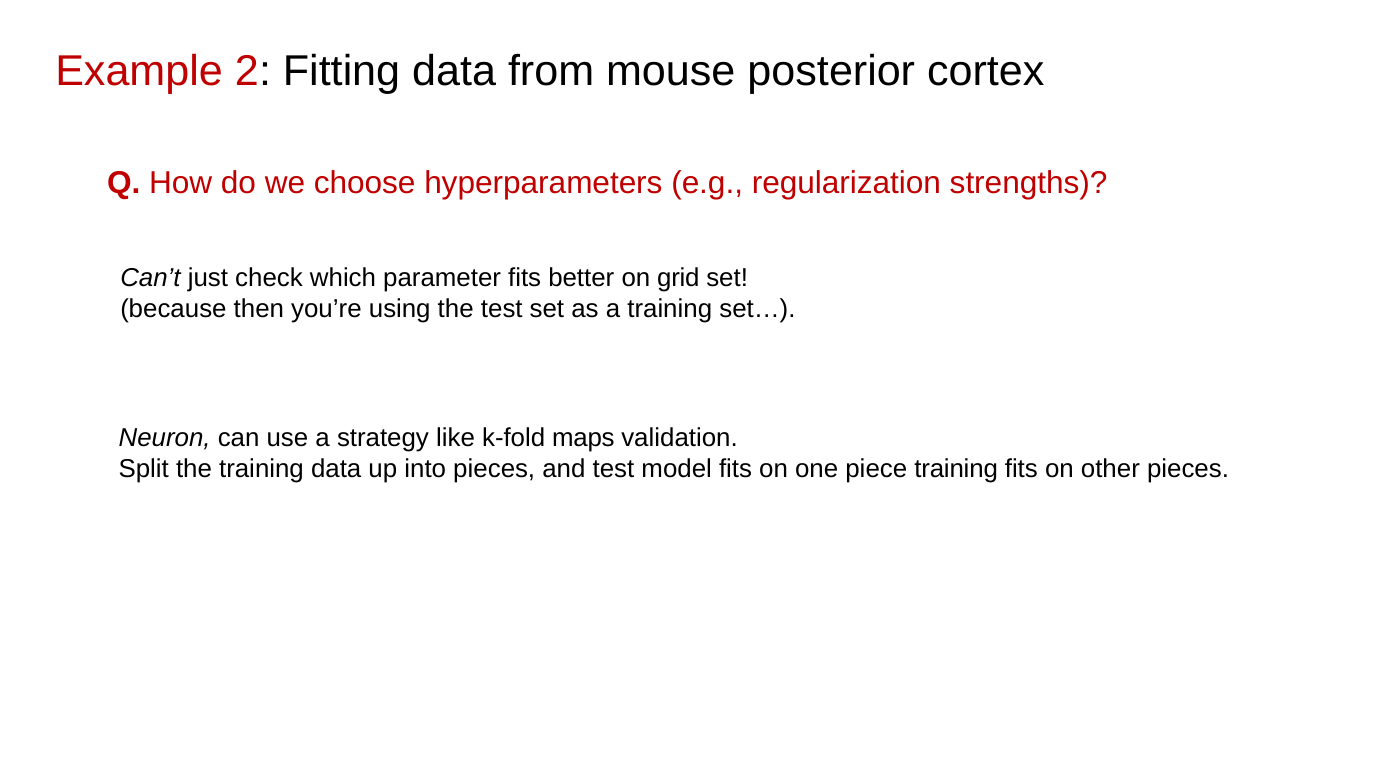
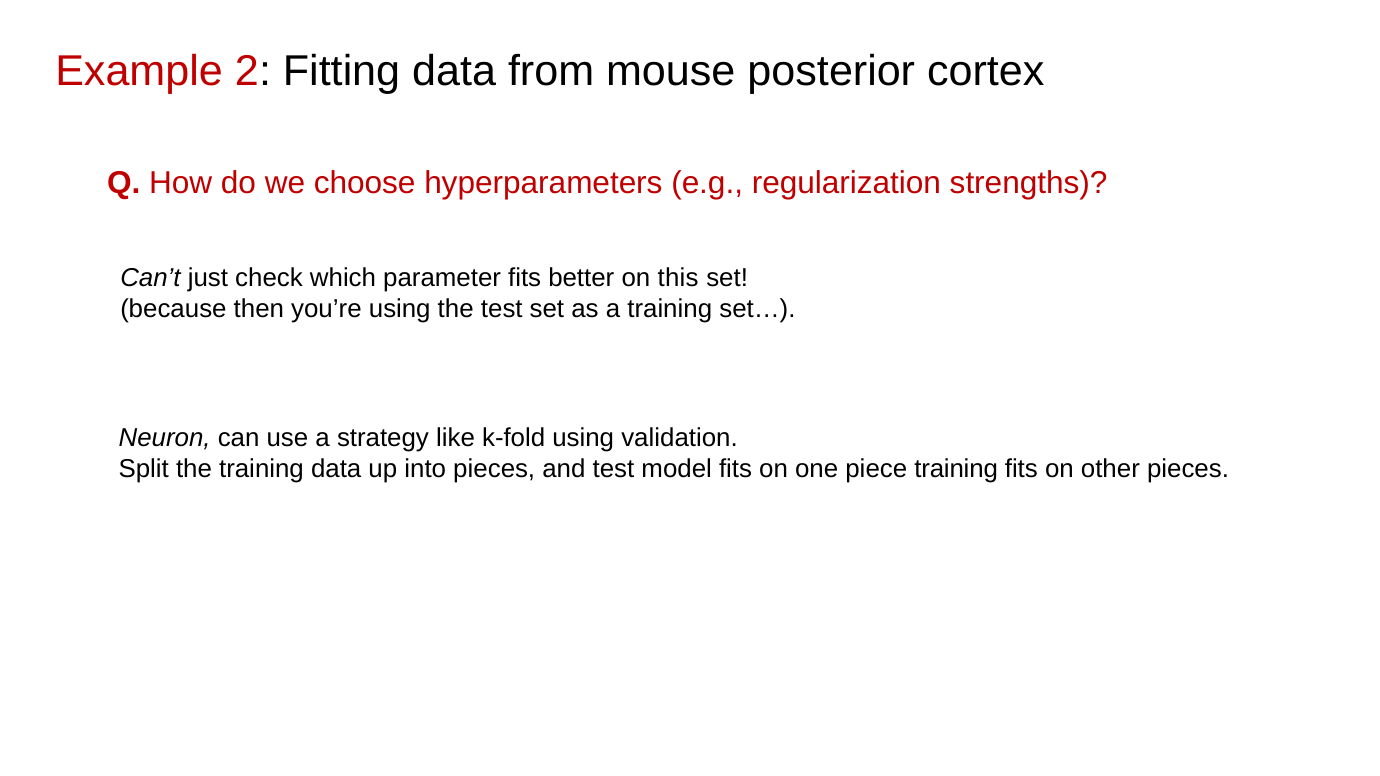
grid: grid -> this
k-fold maps: maps -> using
